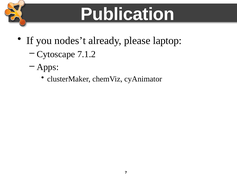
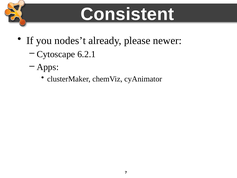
Publication: Publication -> Consistent
laptop: laptop -> newer
7.1.2: 7.1.2 -> 6.2.1
